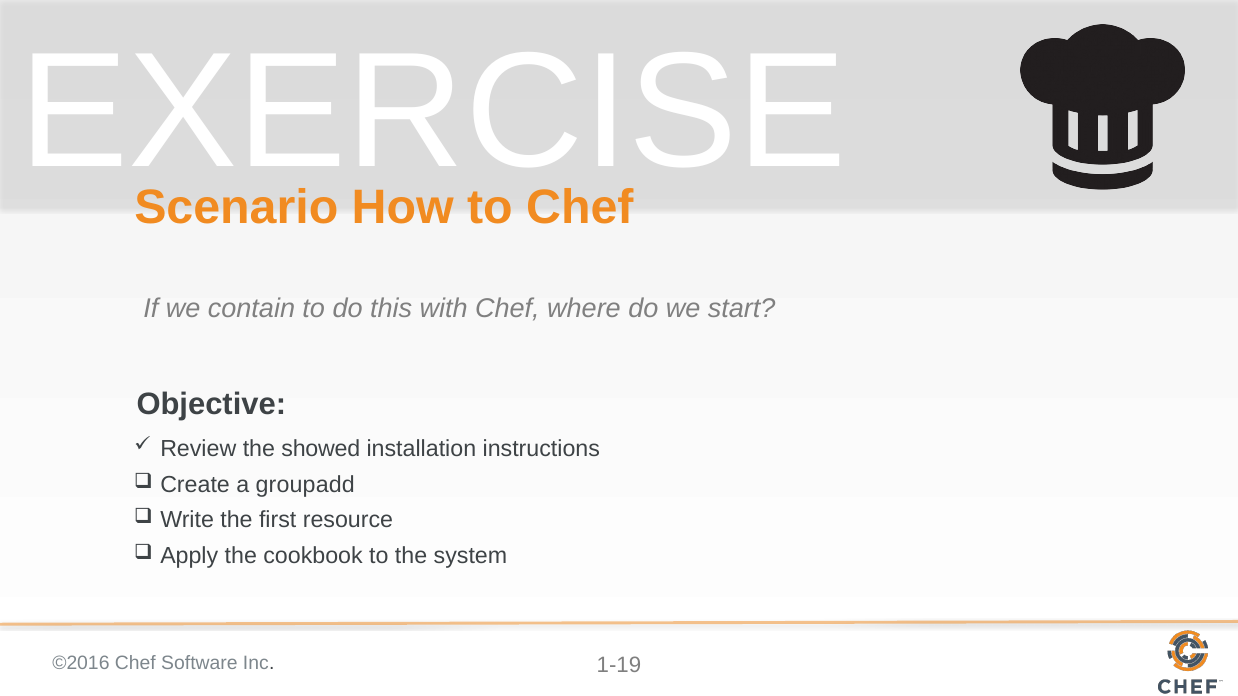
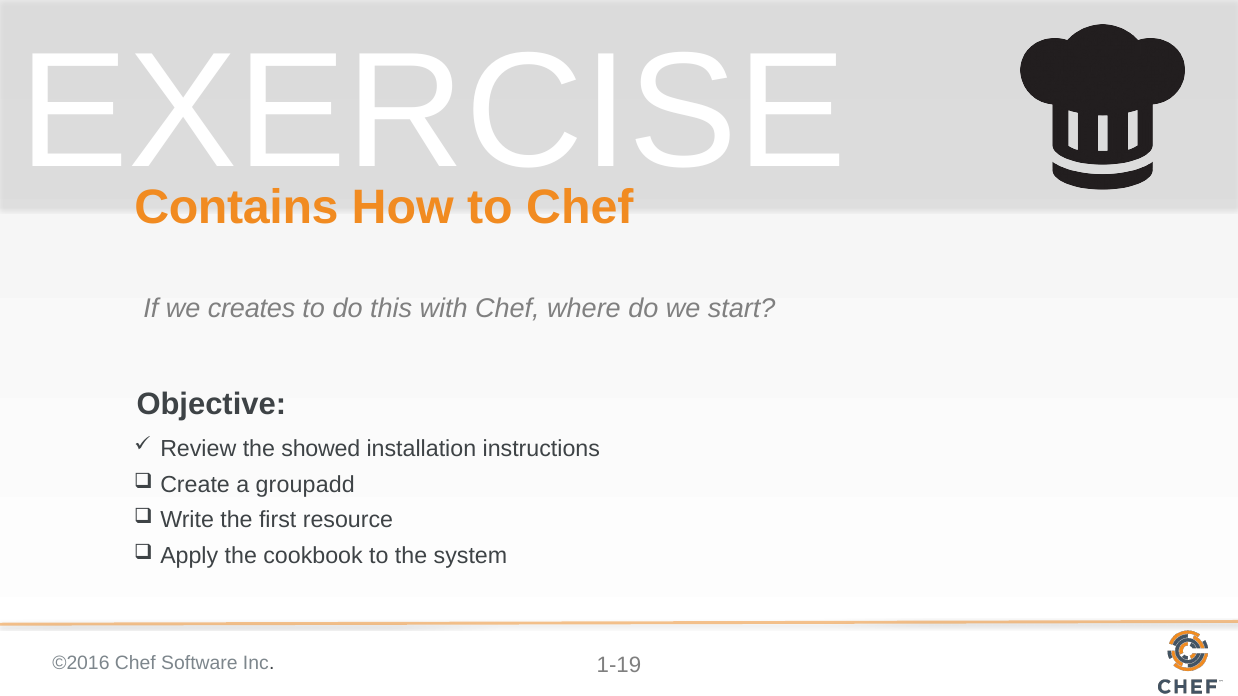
Scenario: Scenario -> Contains
contain: contain -> creates
